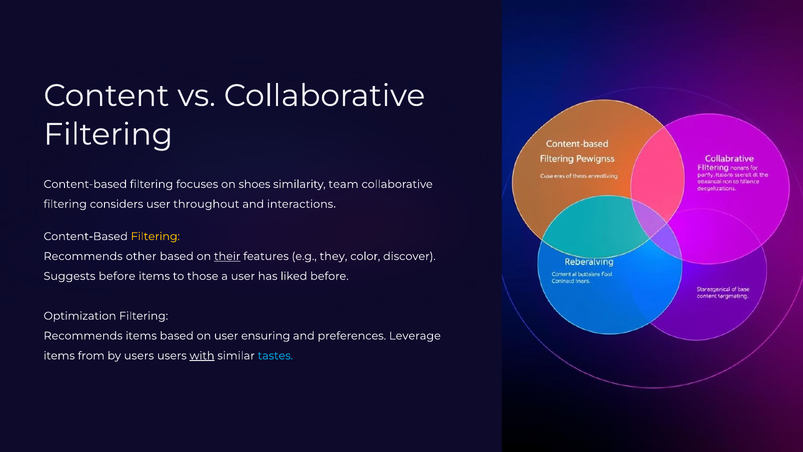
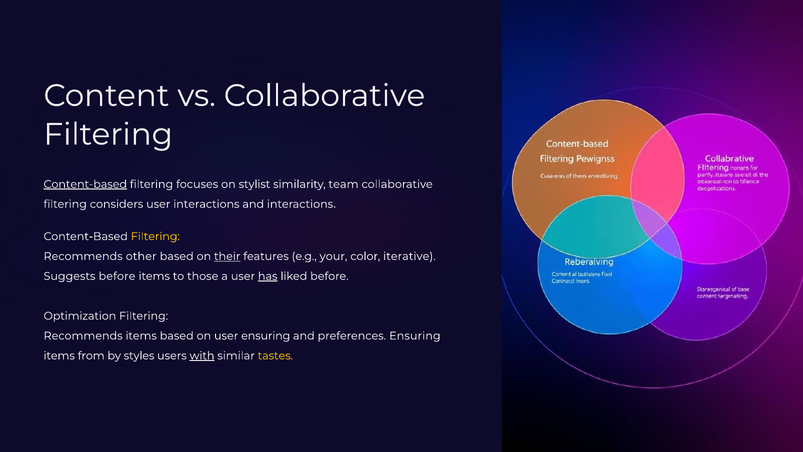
Content-based at (85, 184) underline: none -> present
shoes: shoes -> stylist
user throughout: throughout -> interactions
they: they -> your
discover: discover -> iterative
has underline: none -> present
preferences Leverage: Leverage -> Ensuring
by users: users -> styles
tastes colour: light blue -> yellow
